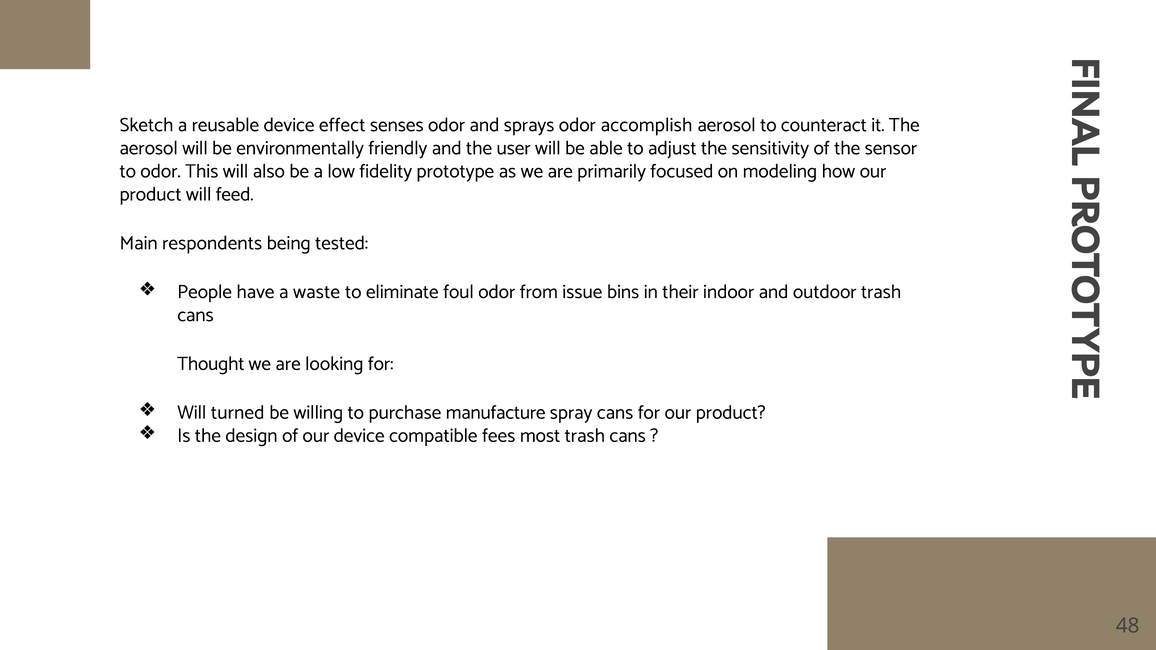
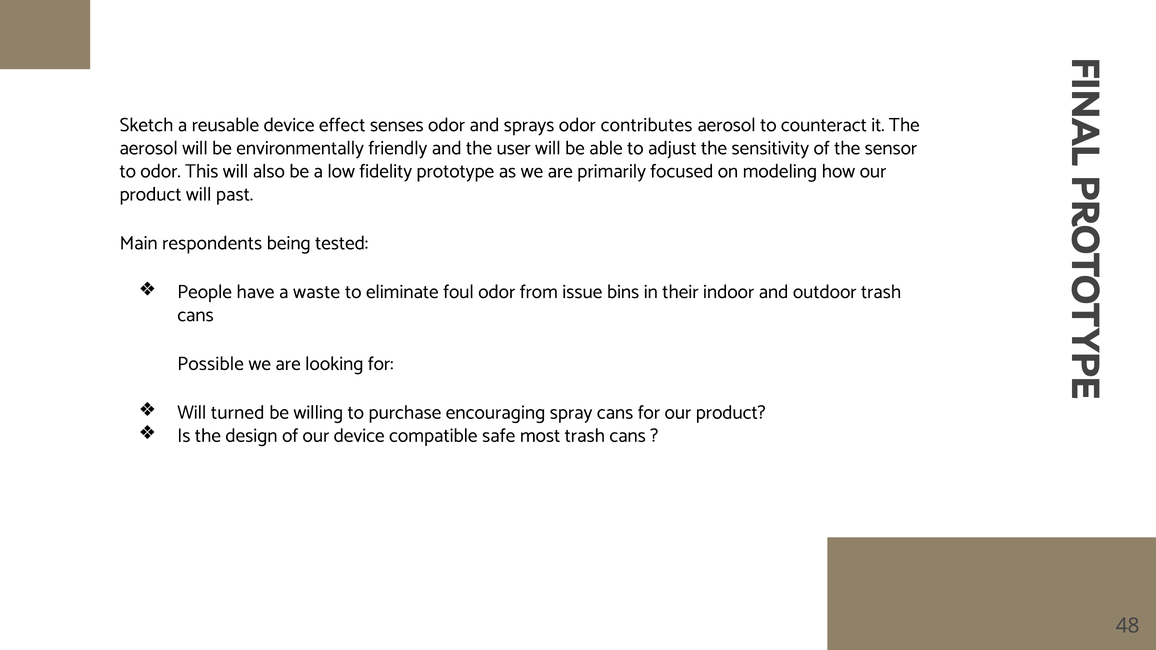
accomplish: accomplish -> contributes
feed: feed -> past
Thought: Thought -> Possible
manufacture: manufacture -> encouraging
fees: fees -> safe
